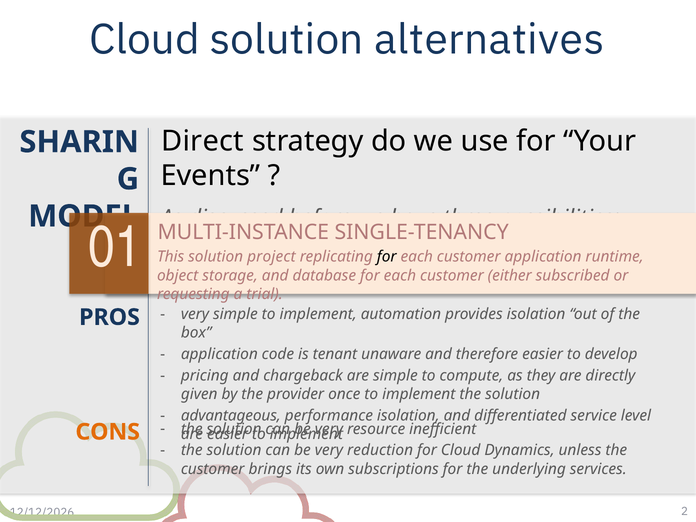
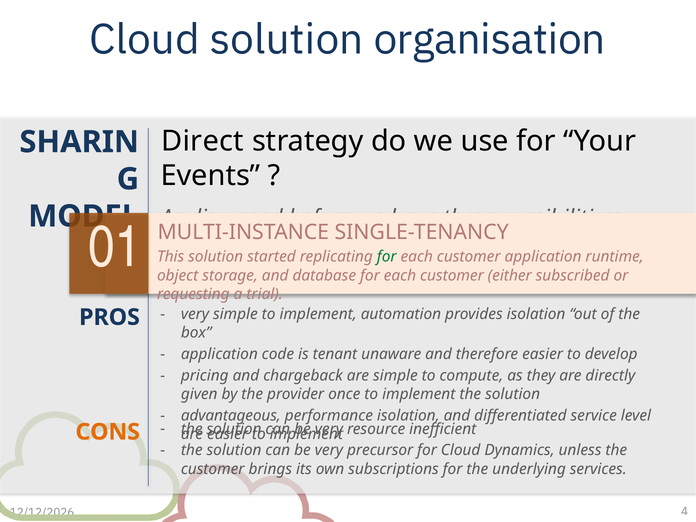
alternatives: alternatives -> organisation
project: project -> started
for at (387, 257) colour: black -> green
reduction: reduction -> precursor
2: 2 -> 4
